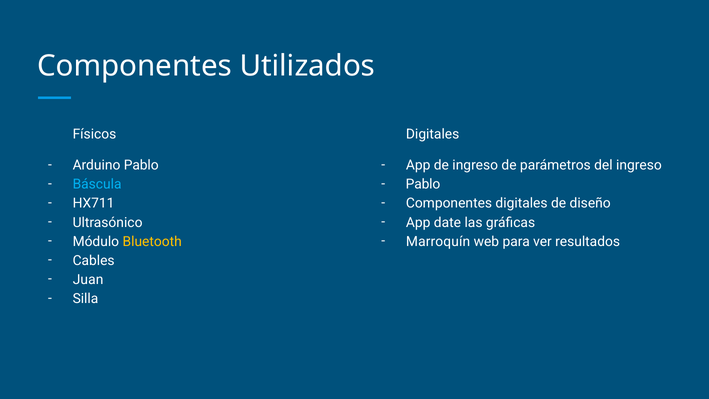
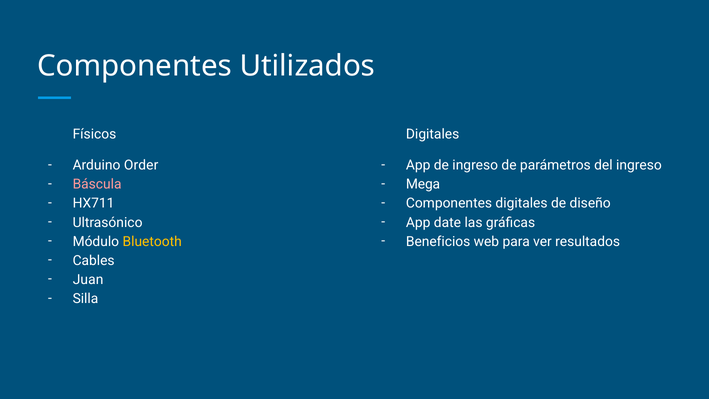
Arduino Pablo: Pablo -> Order
Báscula colour: light blue -> pink
Pablo at (423, 184): Pablo -> Mega
Marroquín: Marroquín -> Beneficios
